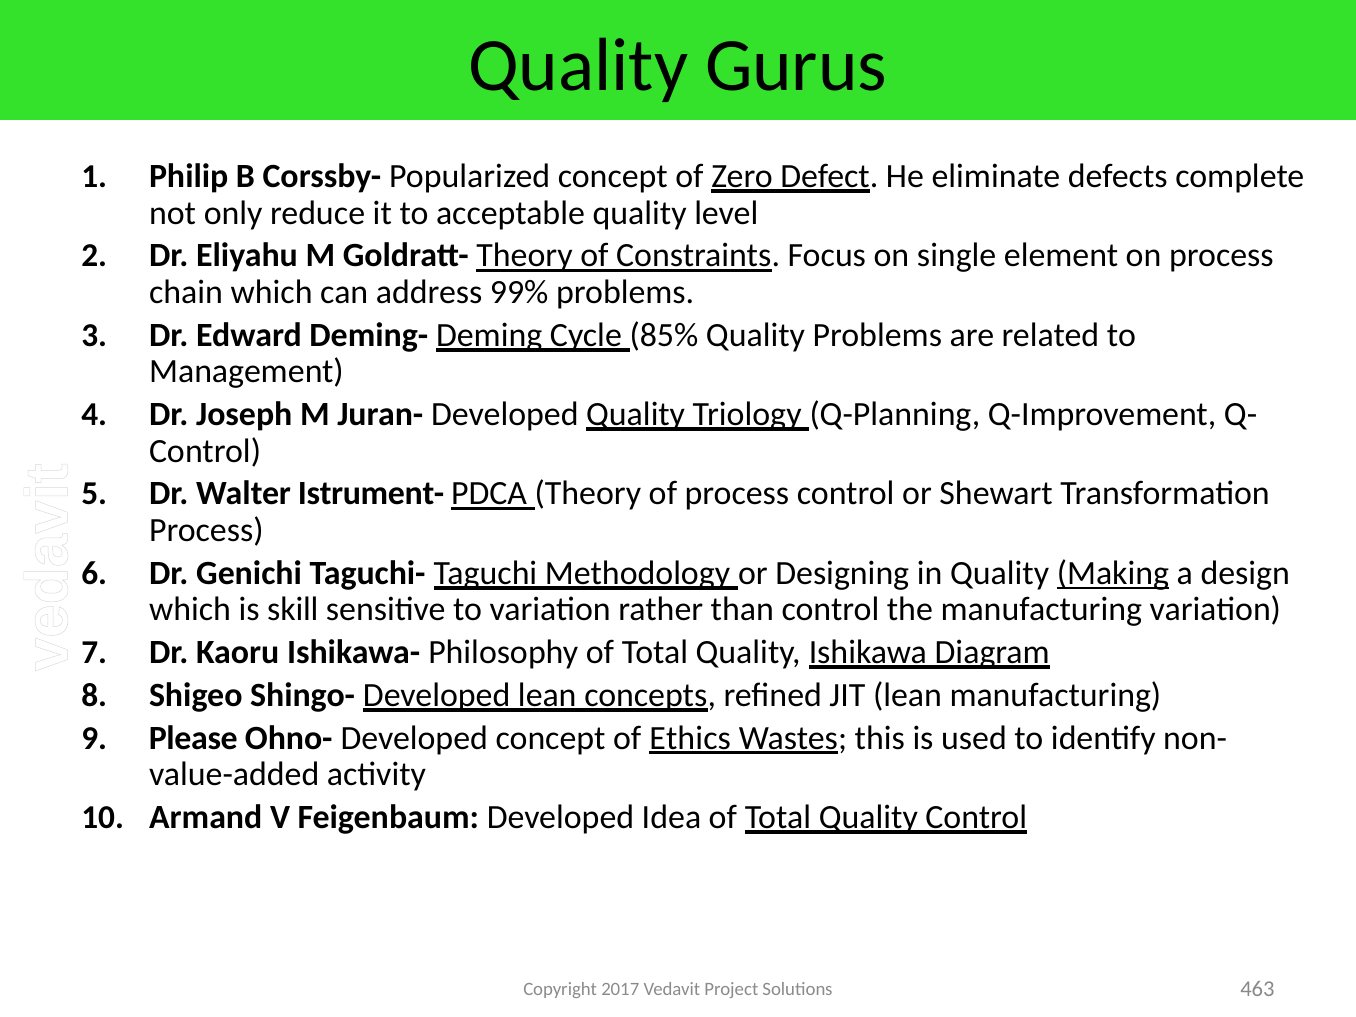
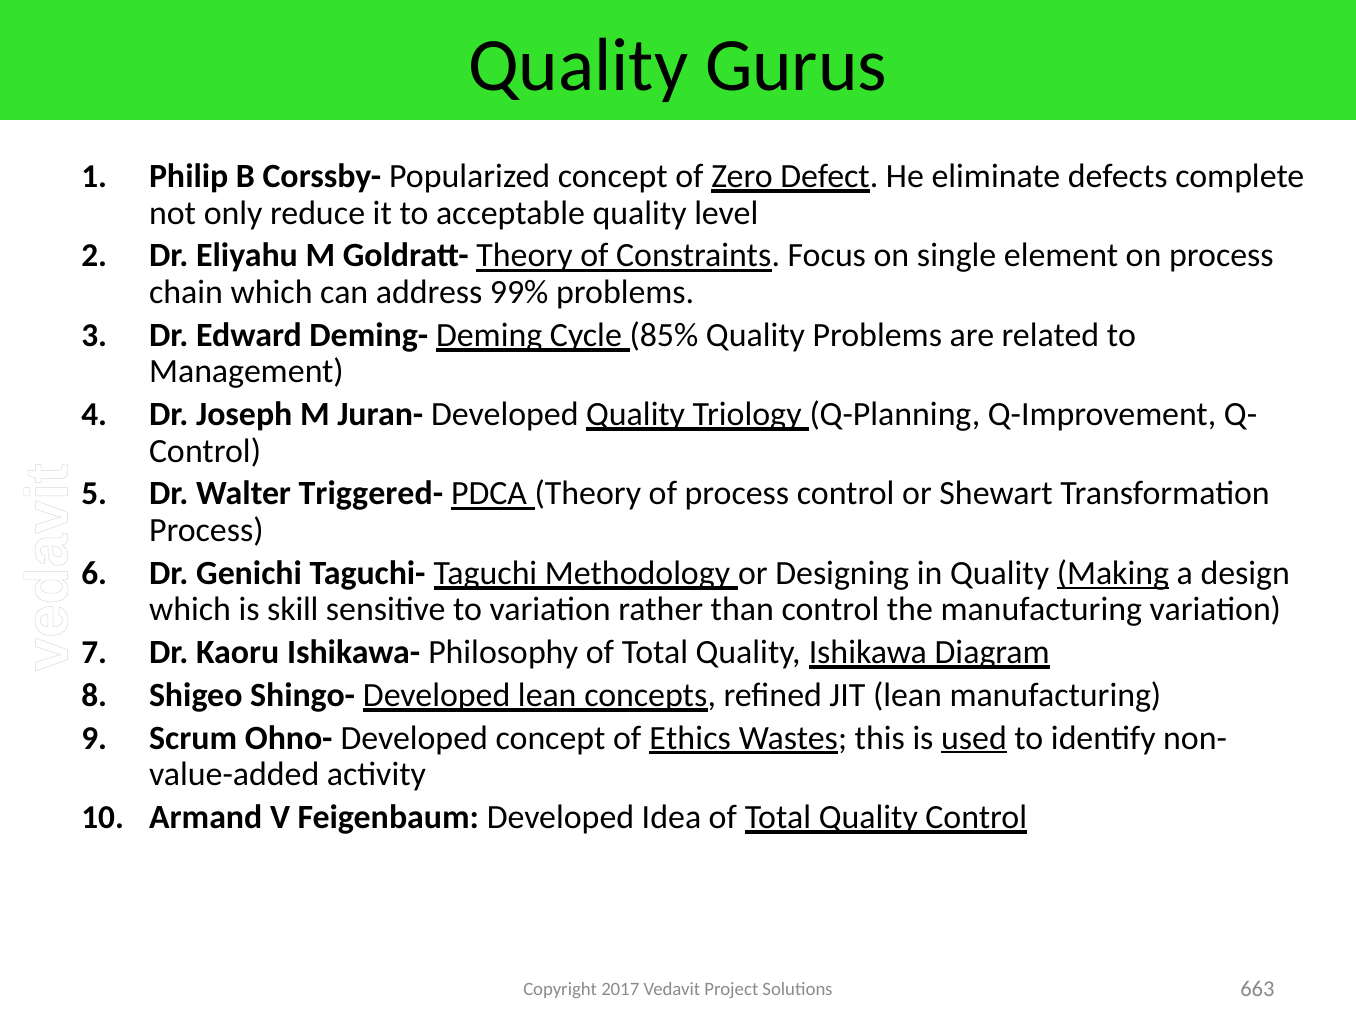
Istrument-: Istrument- -> Triggered-
Please: Please -> Scrum
used underline: none -> present
463: 463 -> 663
